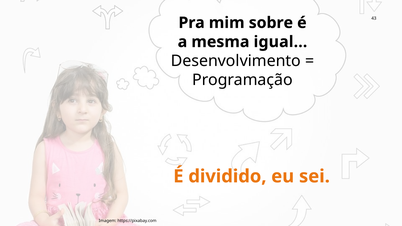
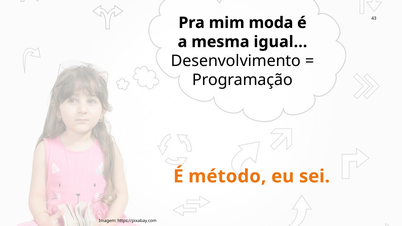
sobre: sobre -> moda
dividido: dividido -> método
